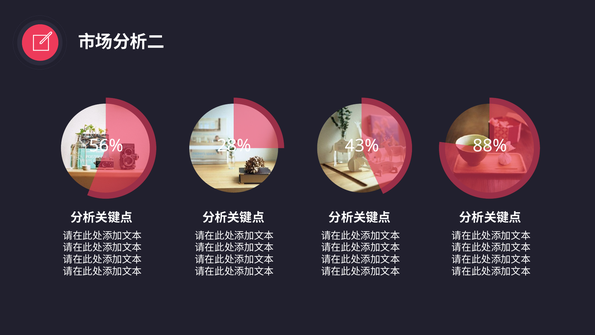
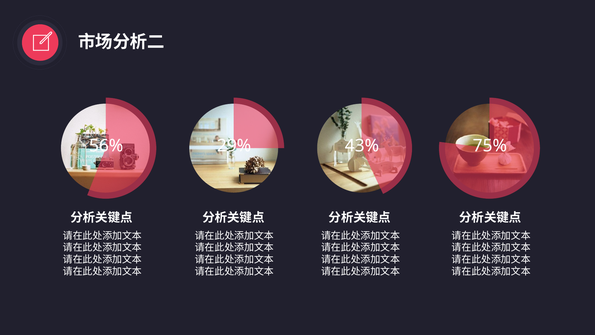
28%: 28% -> 29%
88%: 88% -> 75%
